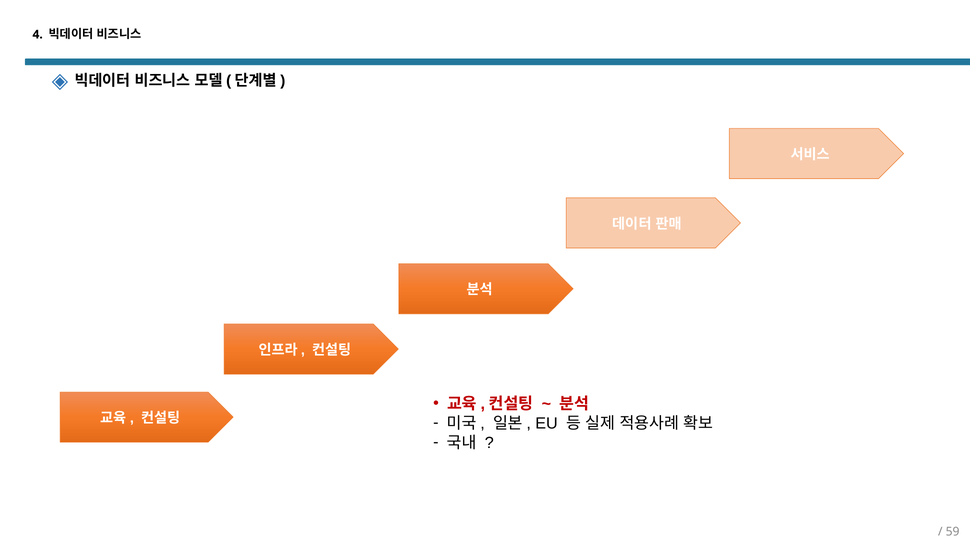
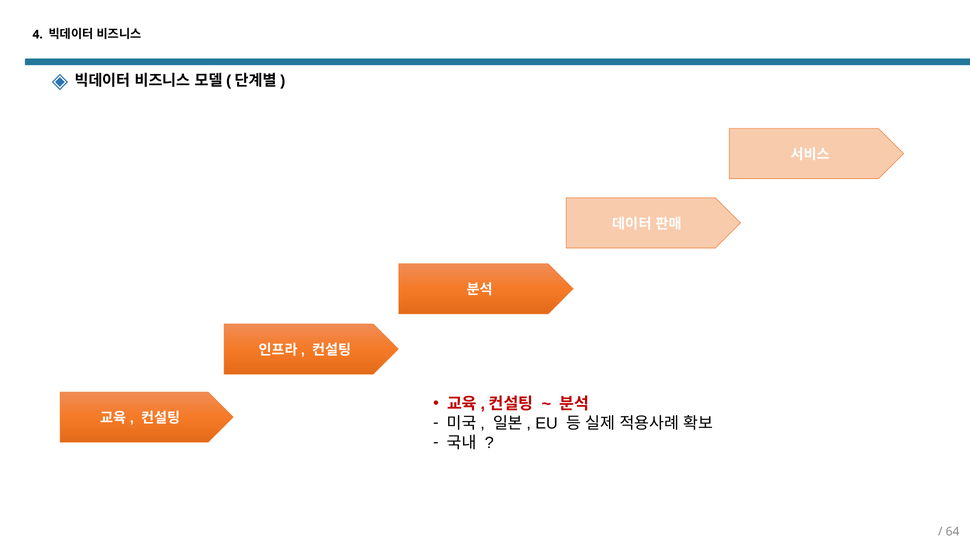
59: 59 -> 64
